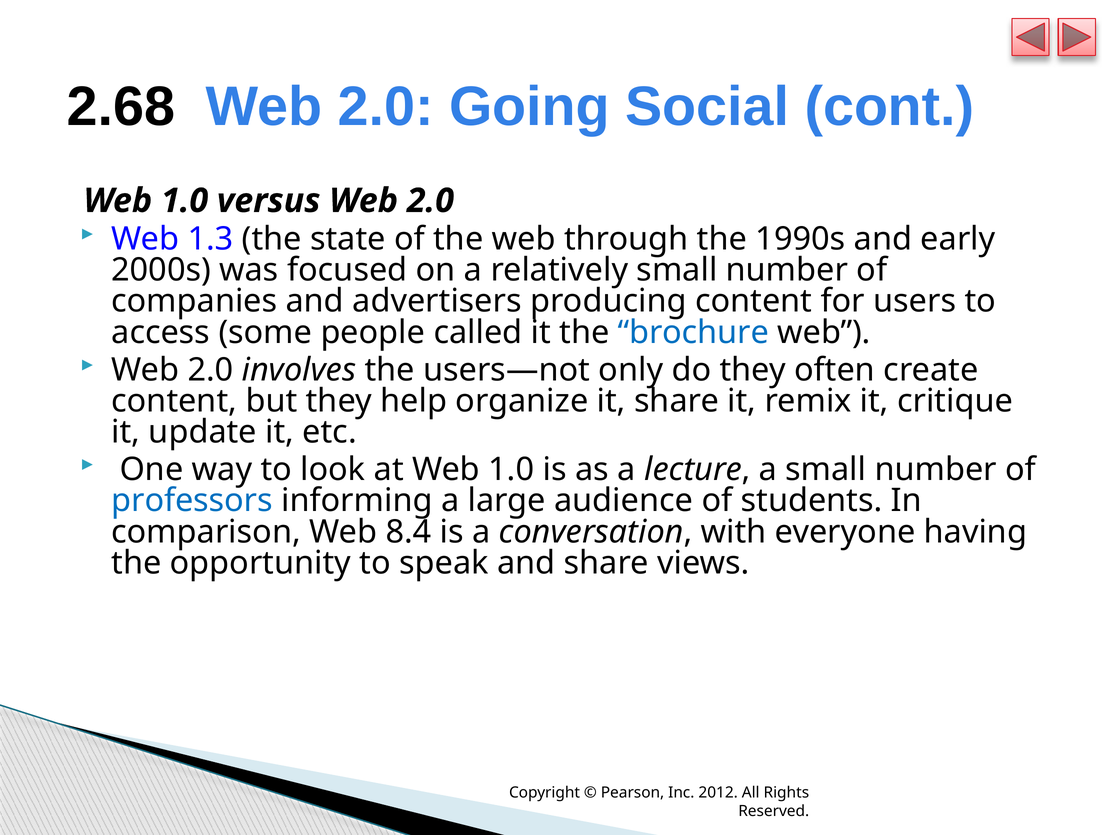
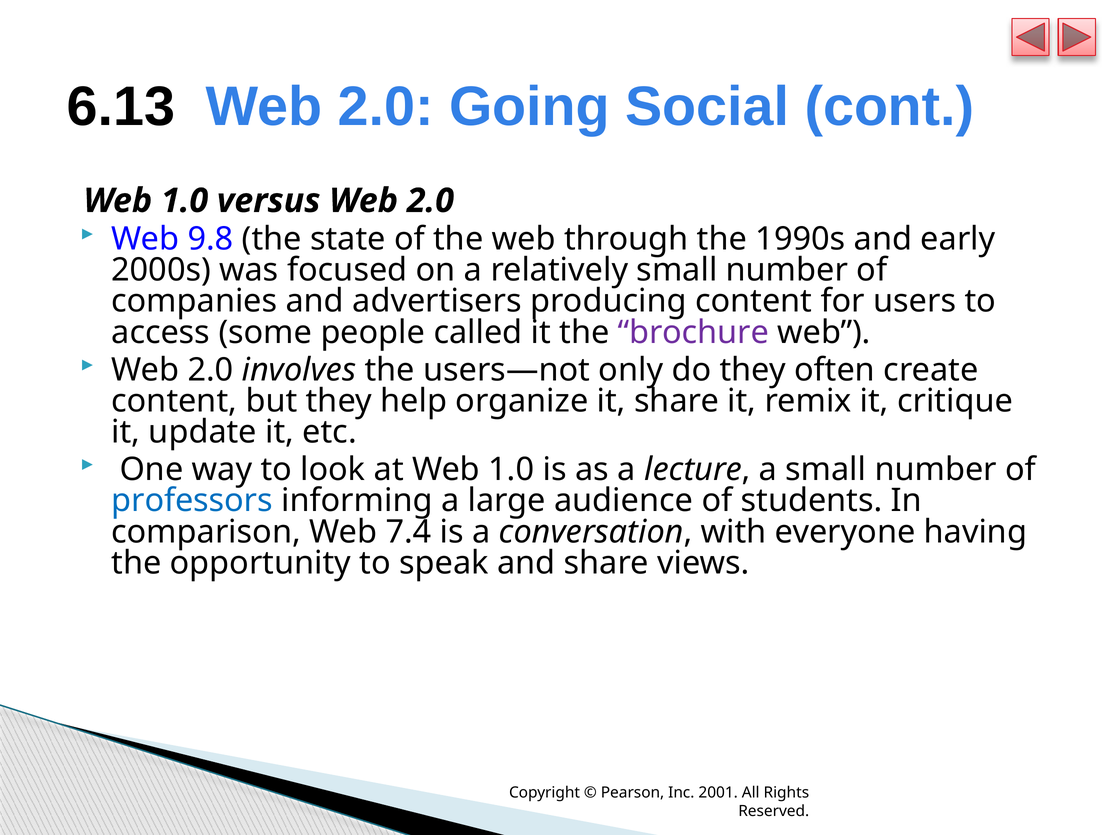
2.68: 2.68 -> 6.13
1.3: 1.3 -> 9.8
brochure colour: blue -> purple
8.4: 8.4 -> 7.4
2012: 2012 -> 2001
